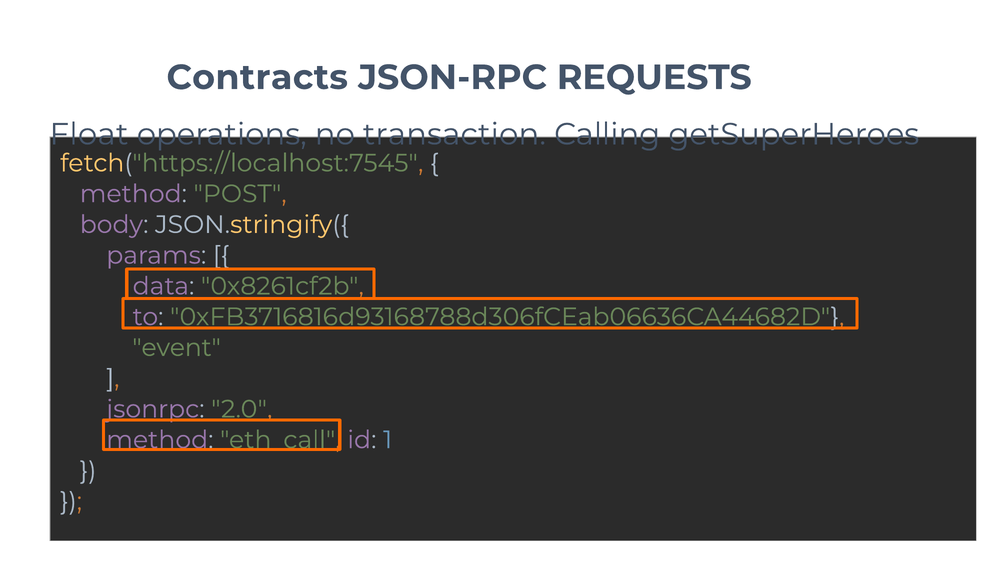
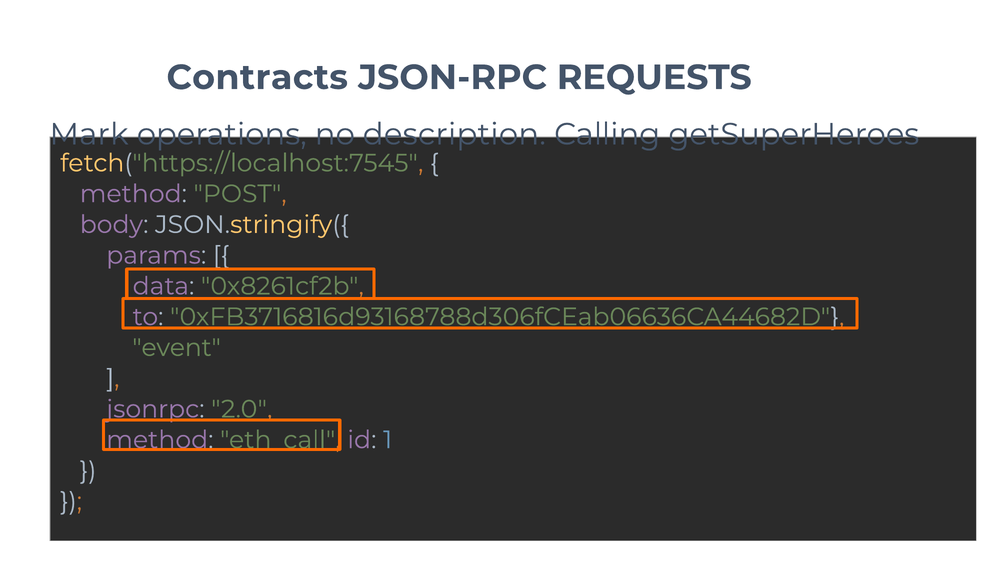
Float: Float -> Mark
transaction: transaction -> description
